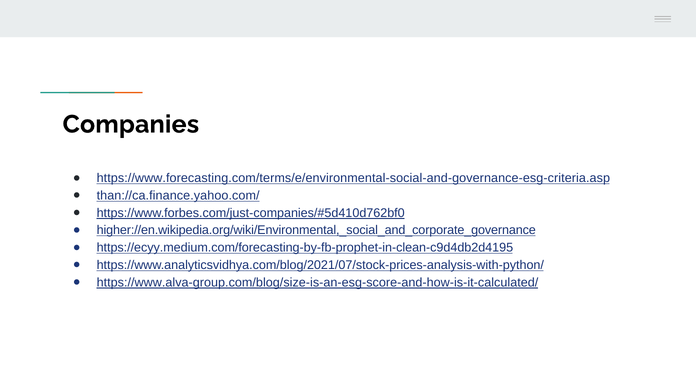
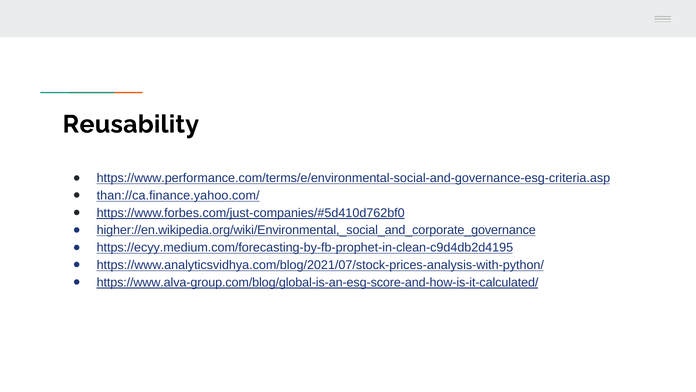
Companies: Companies -> Reusability
https://www.forecasting.com/terms/e/environmental-social-and-governance-esg-criteria.asp: https://www.forecasting.com/terms/e/environmental-social-and-governance-esg-criteria.asp -> https://www.performance.com/terms/e/environmental-social-and-governance-esg-criteria.asp
https://www.alva-group.com/blog/size-is-an-esg-score-and-how-is-it-calculated/: https://www.alva-group.com/blog/size-is-an-esg-score-and-how-is-it-calculated/ -> https://www.alva-group.com/blog/global-is-an-esg-score-and-how-is-it-calculated/
